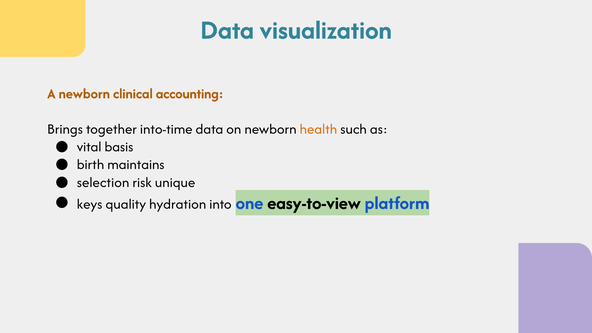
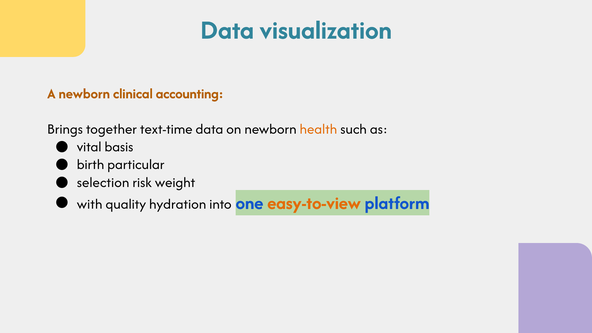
into-time: into-time -> text-time
maintains: maintains -> particular
unique: unique -> weight
keys: keys -> with
easy-to-view colour: black -> orange
